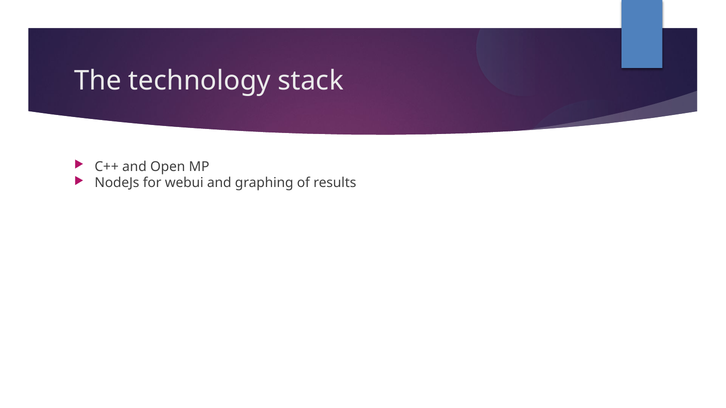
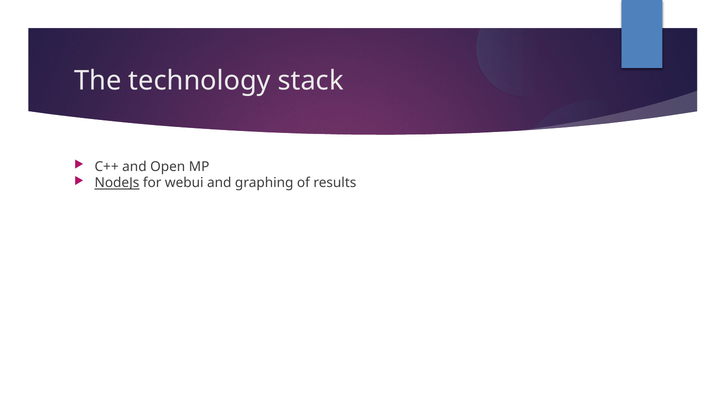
NodeJs underline: none -> present
